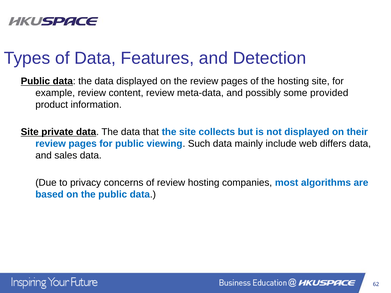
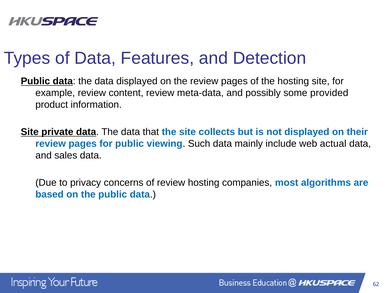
differs: differs -> actual
